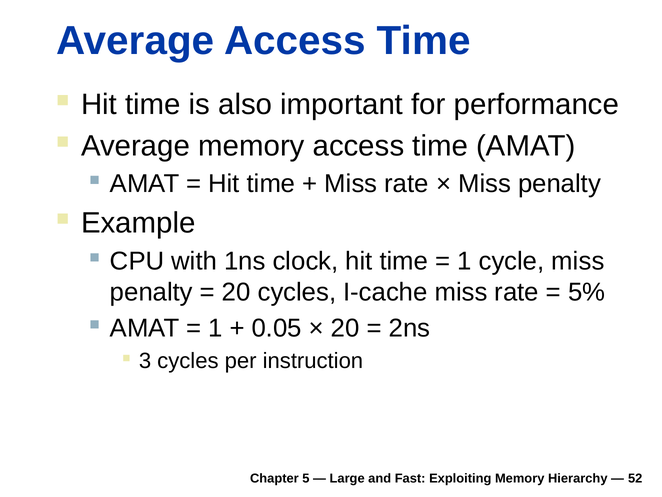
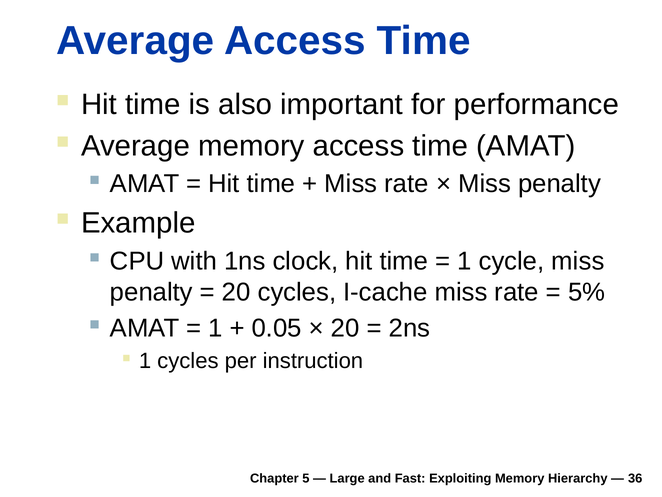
3 at (145, 361): 3 -> 1
52: 52 -> 36
